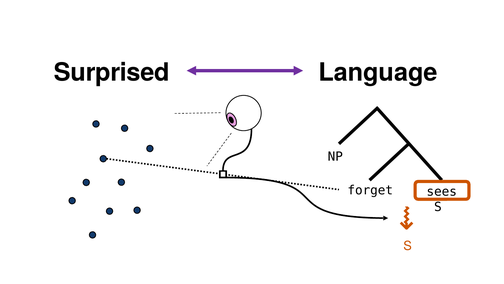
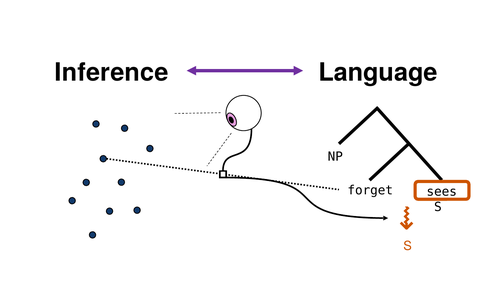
Surprised: Surprised -> Inference
